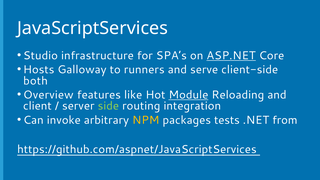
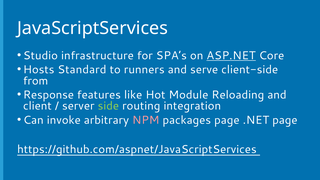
Galloway: Galloway -> Standard
both: both -> from
Overview: Overview -> Response
Module underline: present -> none
NPM colour: yellow -> pink
packages tests: tests -> page
.NET from: from -> page
